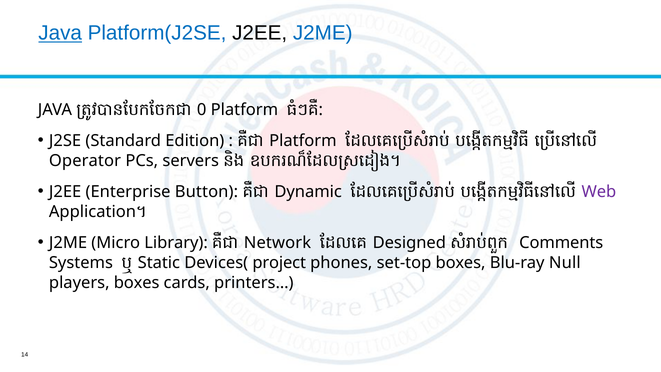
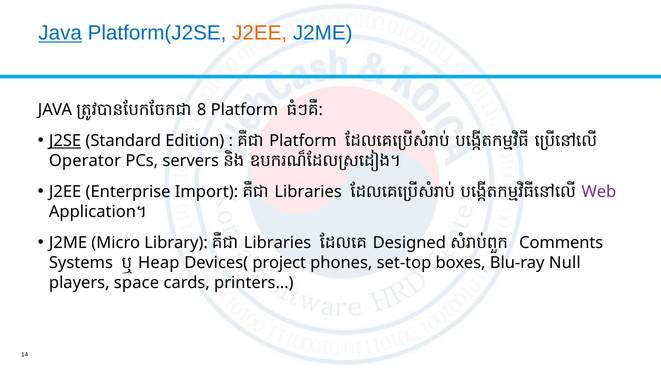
J2EE at (260, 33) colour: black -> orange
0: 0 -> 8
J2SE underline: none -> present
Button: Button -> Import
Dynamic at (308, 192): Dynamic -> Libraries
Network at (277, 243): Network -> Libraries
Static: Static -> Heap
players boxes: boxes -> space
